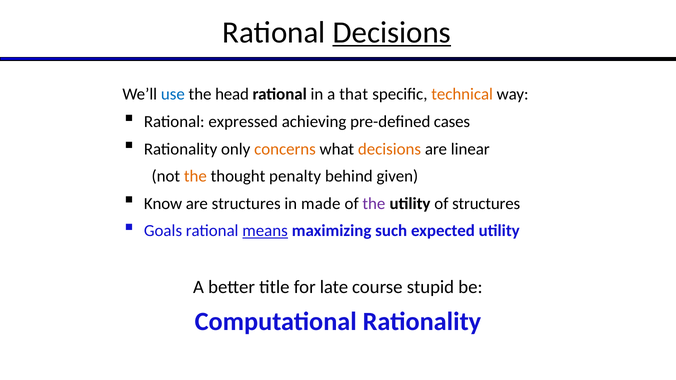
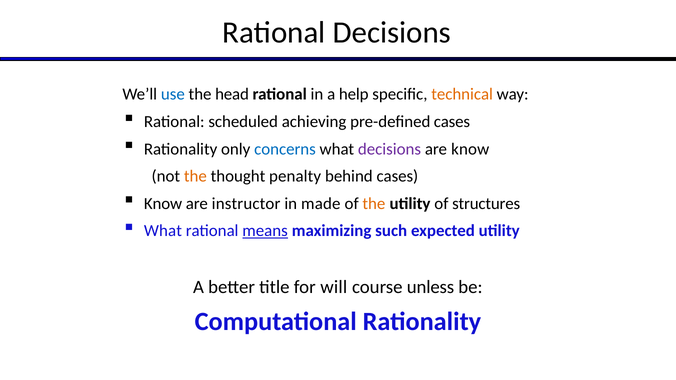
Decisions at (392, 32) underline: present -> none
that: that -> help
expressed: expressed -> scheduled
concerns colour: orange -> blue
decisions at (389, 149) colour: orange -> purple
are linear: linear -> know
behind given: given -> cases
are structures: structures -> instructor
the at (374, 204) colour: purple -> orange
Goals at (163, 231): Goals -> What
late: late -> will
stupid: stupid -> unless
